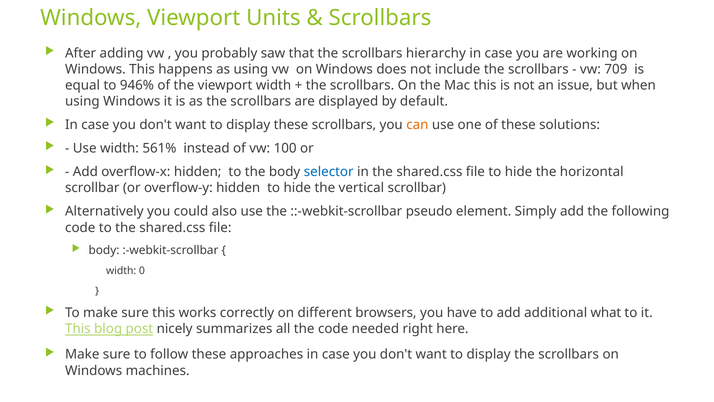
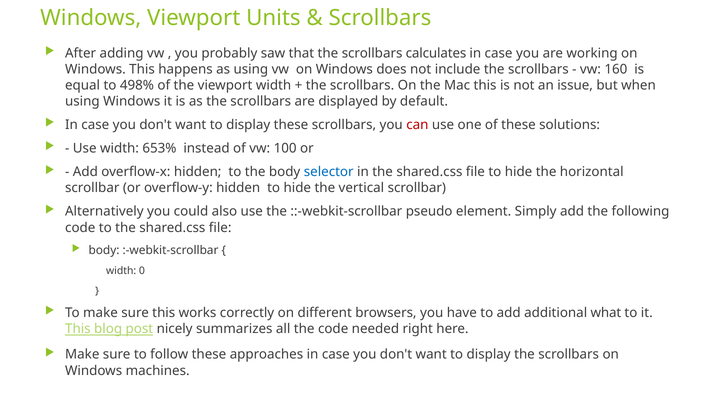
hierarchy: hierarchy -> calculates
709: 709 -> 160
946%: 946% -> 498%
can colour: orange -> red
561%: 561% -> 653%
